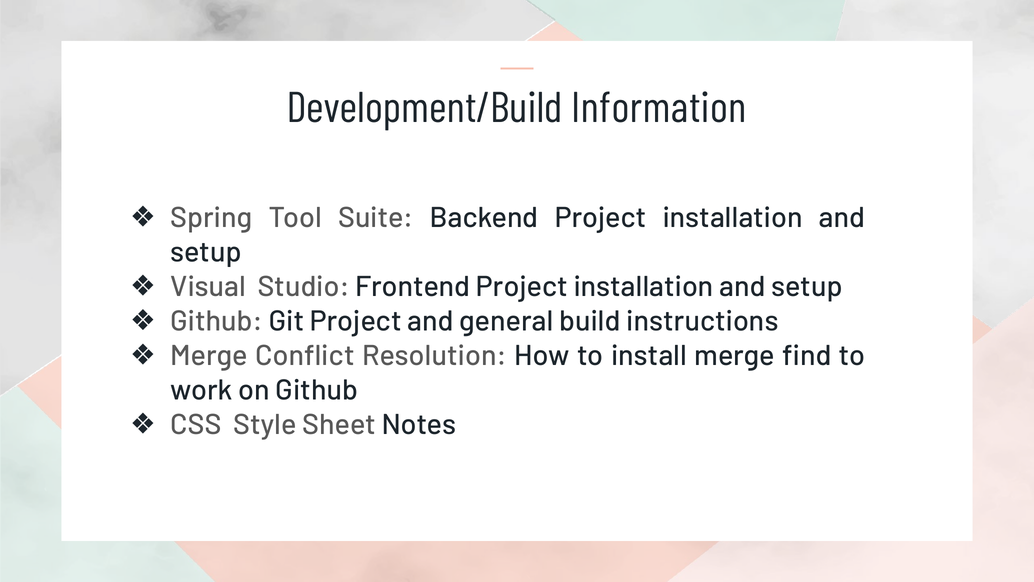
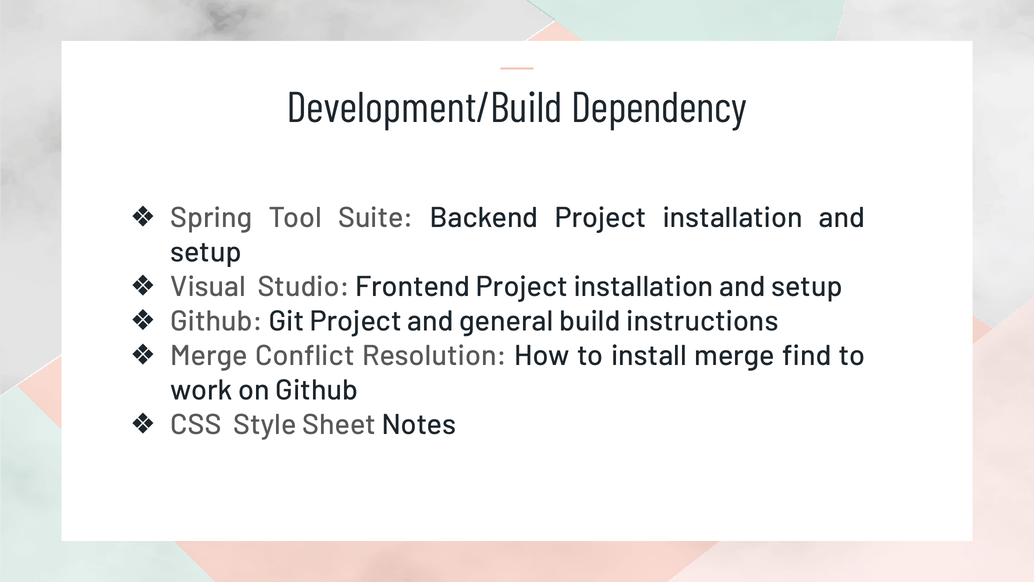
Information: Information -> Dependency
